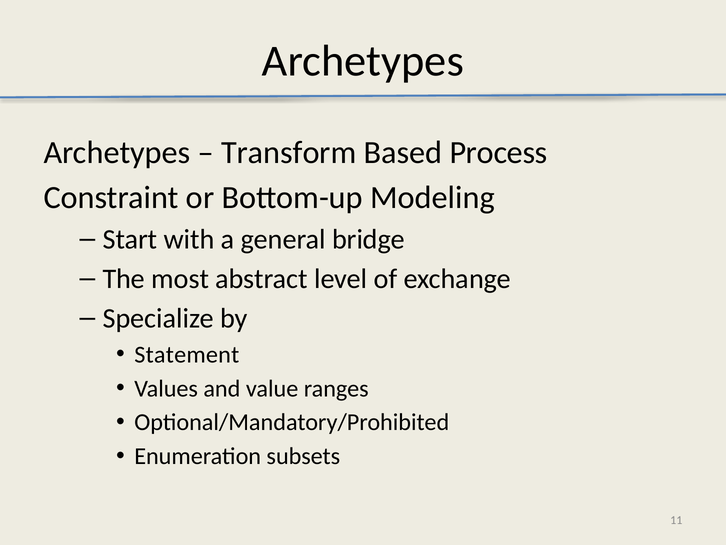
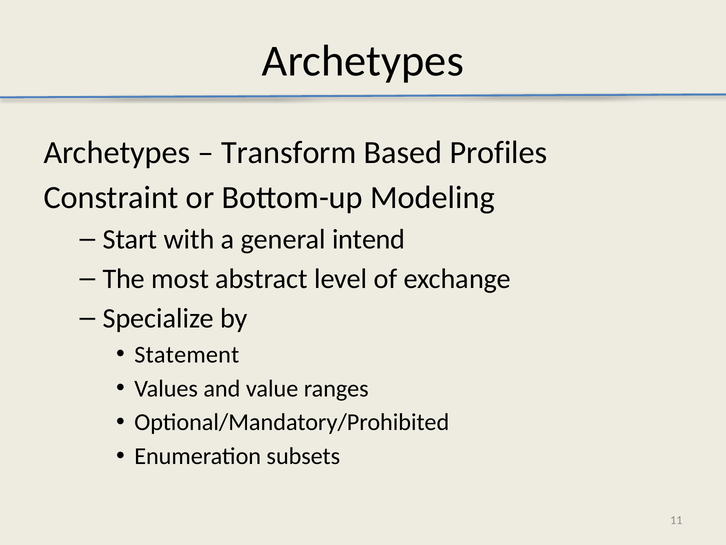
Process: Process -> Profiles
bridge: bridge -> intend
